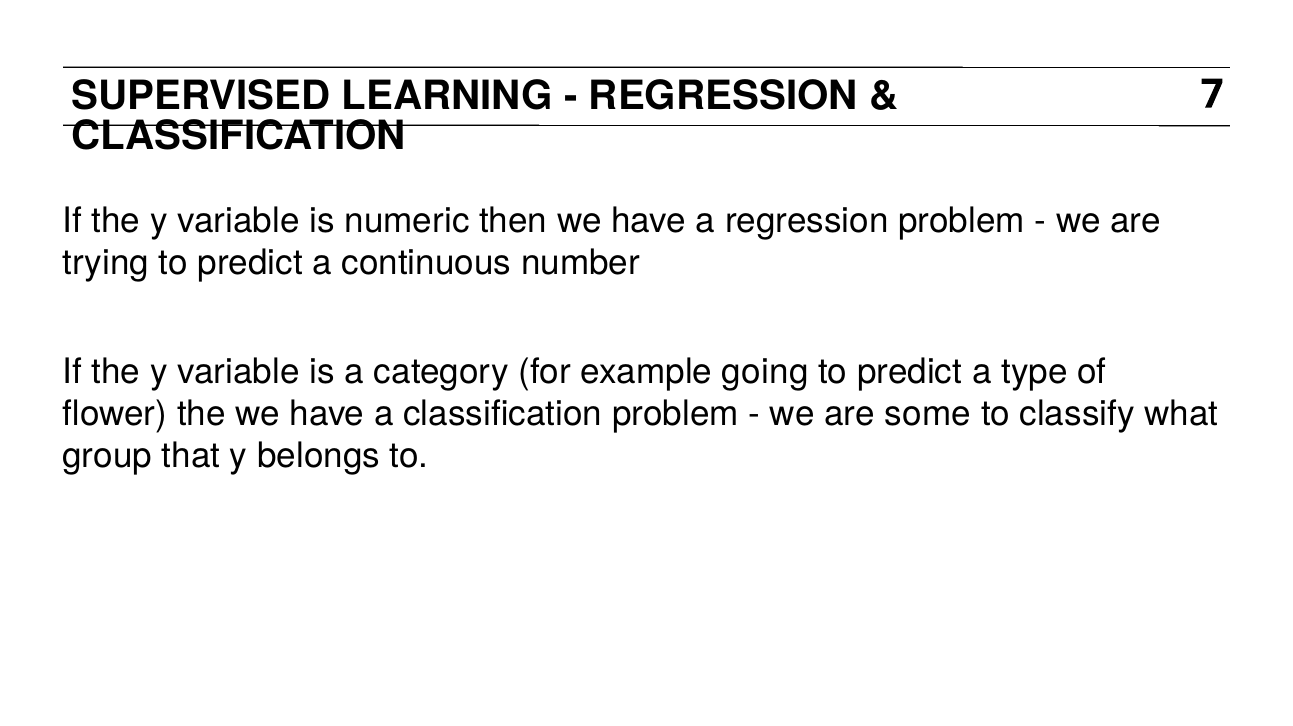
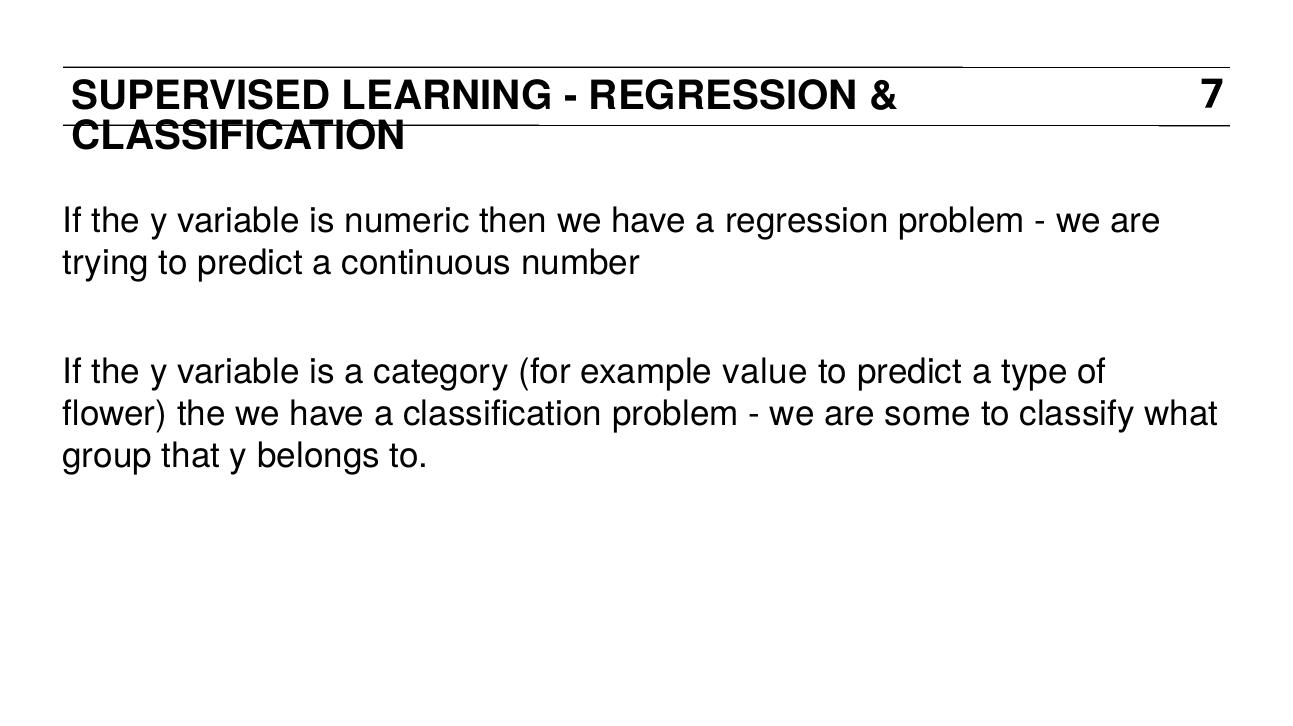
going: going -> value
